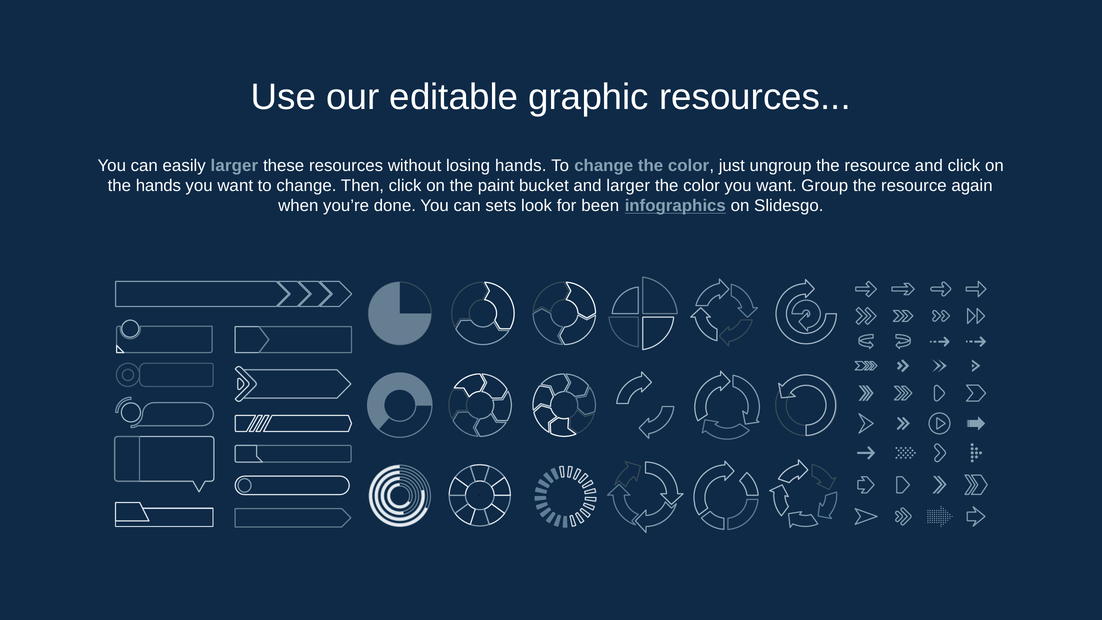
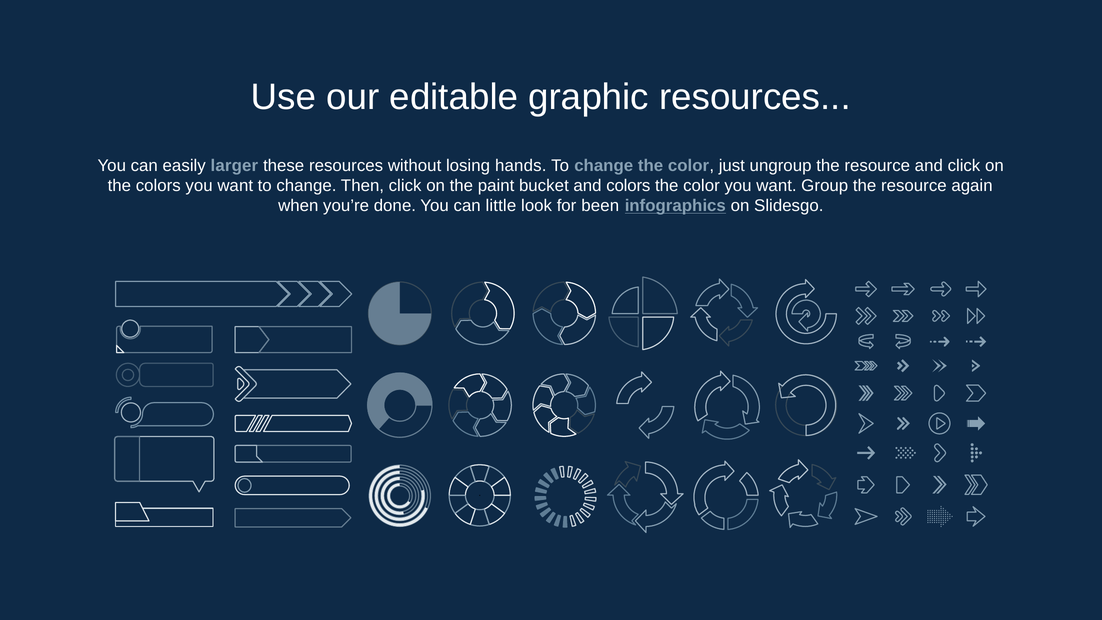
the hands: hands -> colors
and larger: larger -> colors
sets: sets -> little
